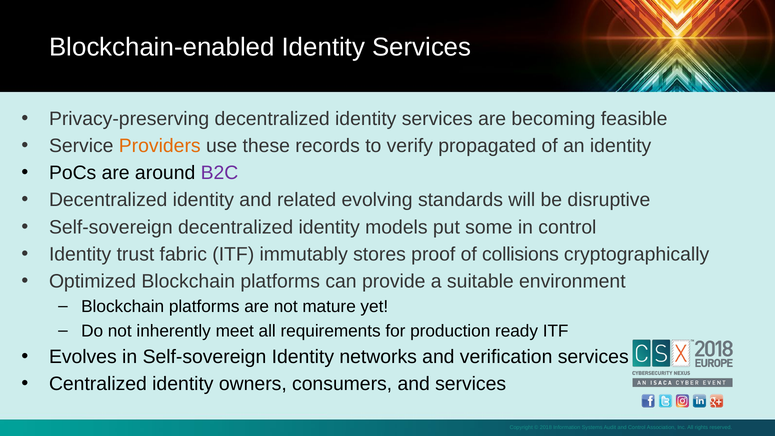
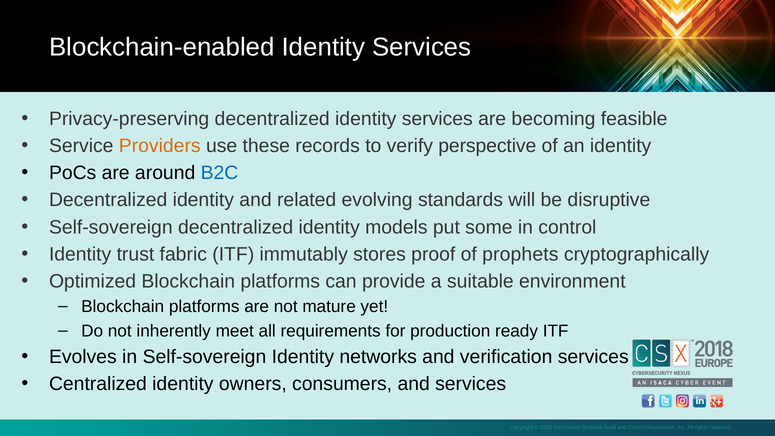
propagated: propagated -> perspective
B2C colour: purple -> blue
collisions: collisions -> prophets
